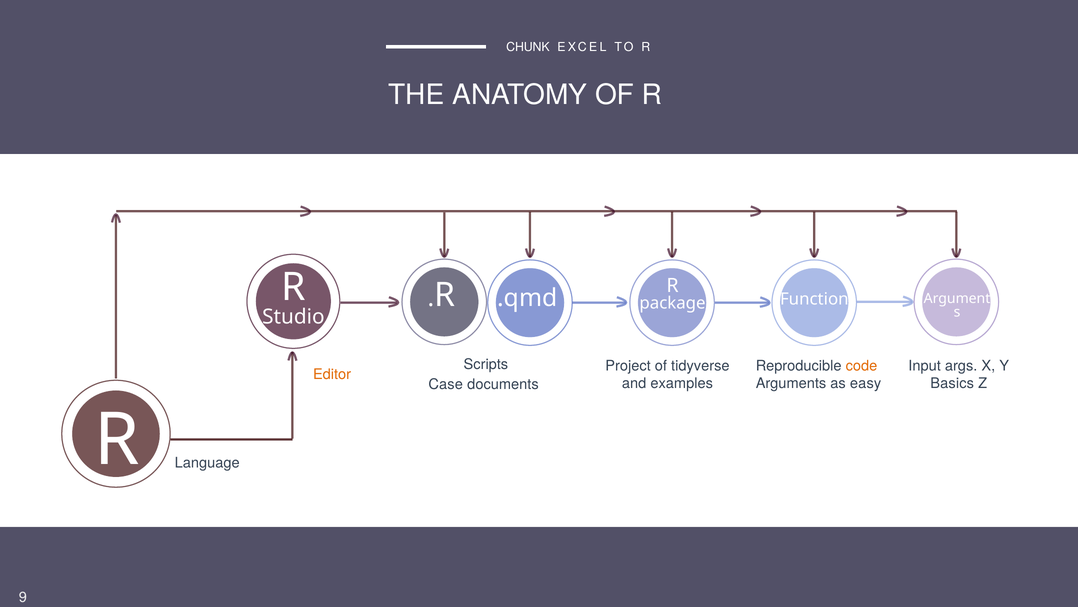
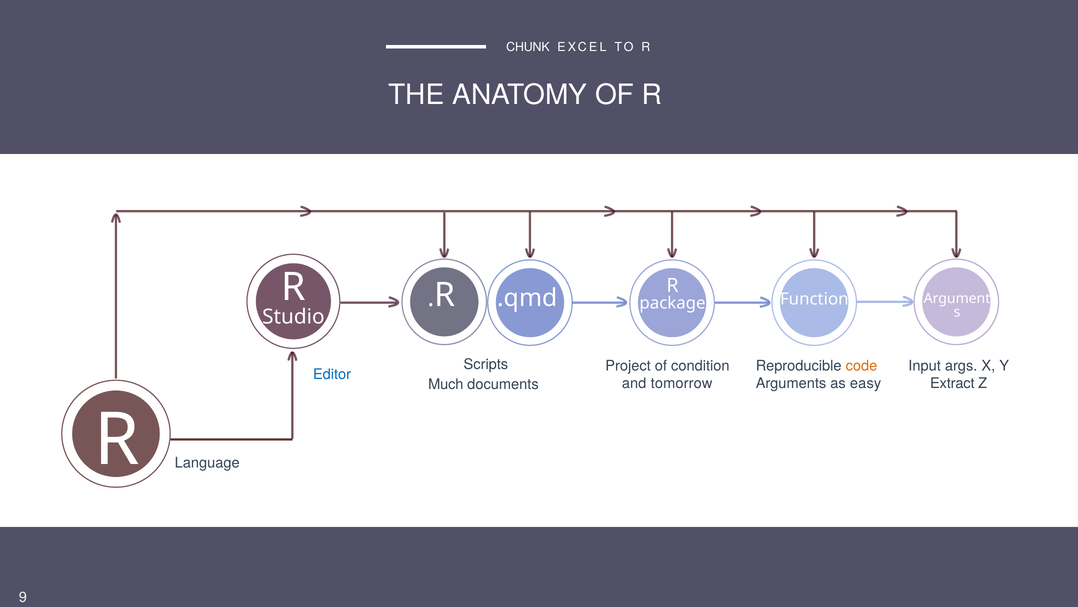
tidyverse: tidyverse -> condition
Editor colour: orange -> blue
examples: examples -> tomorrow
Basics: Basics -> Extract
Case: Case -> Much
